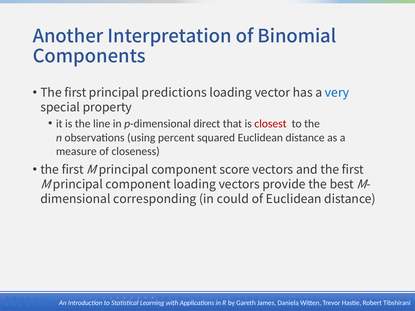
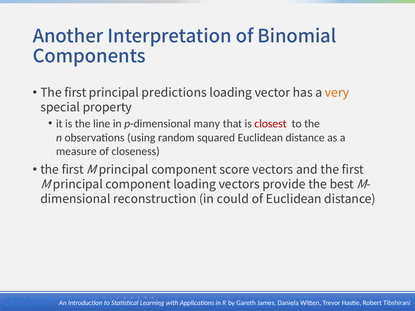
very colour: blue -> orange
direct: direct -> many
percent: percent -> random
corresponding: corresponding -> reconstruction
